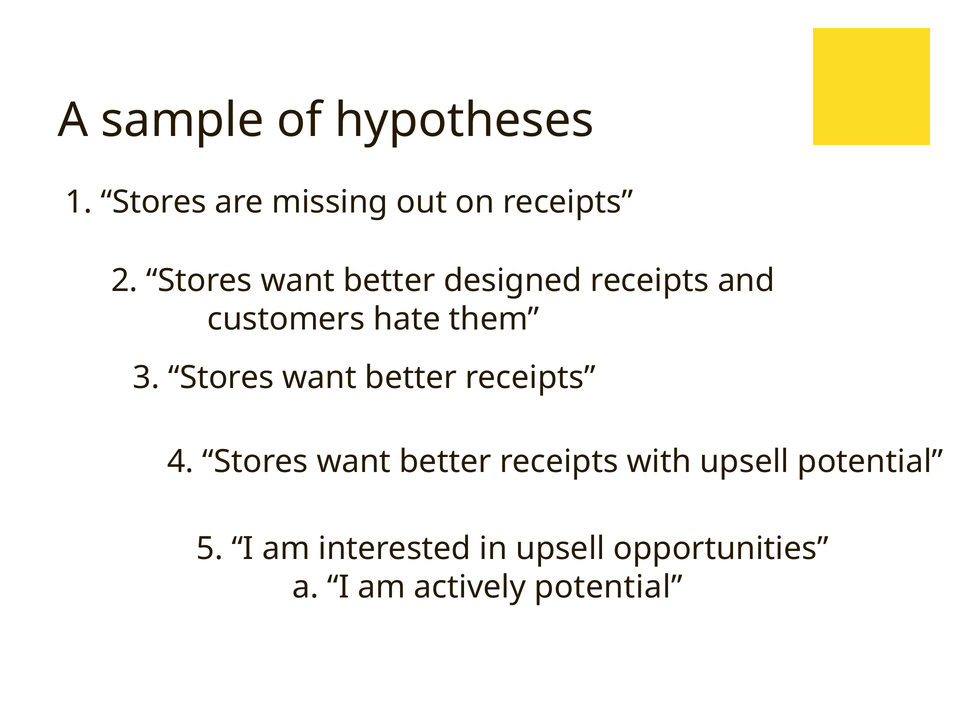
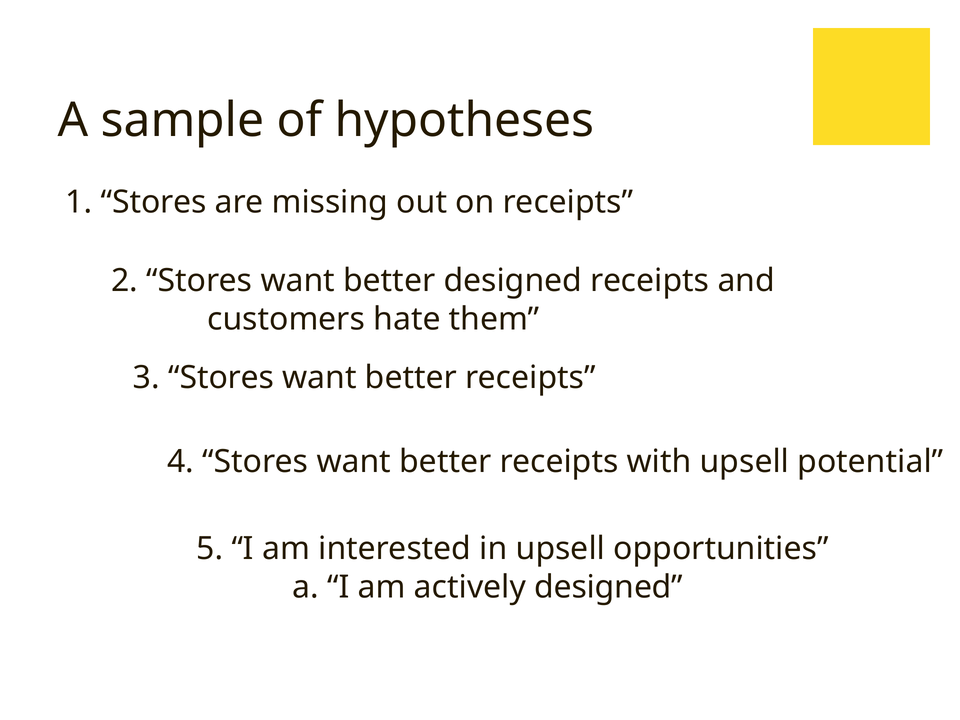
actively potential: potential -> designed
